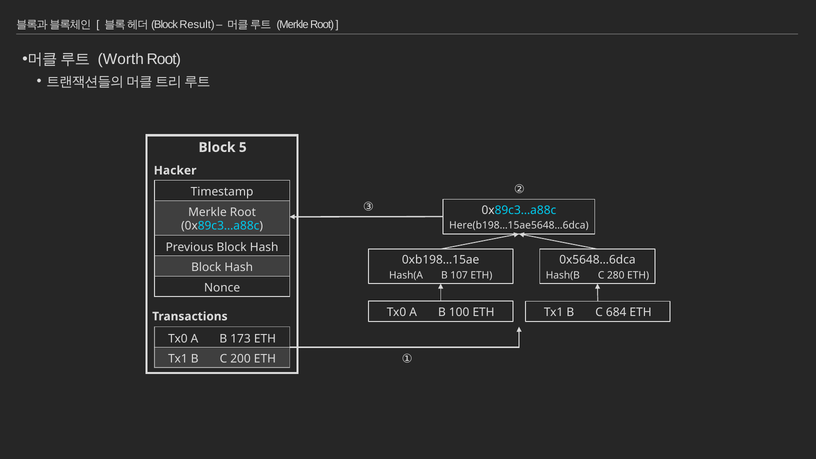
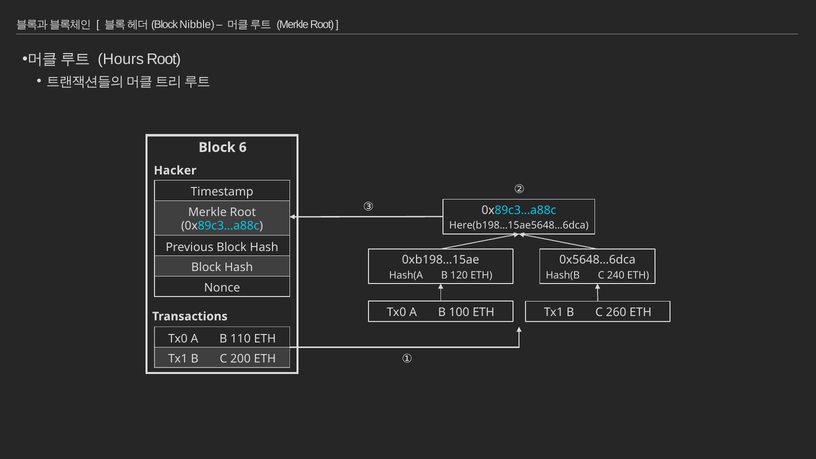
Result: Result -> Nibble
Worth: Worth -> Hours
5: 5 -> 6
107: 107 -> 120
280: 280 -> 240
684: 684 -> 260
173: 173 -> 110
